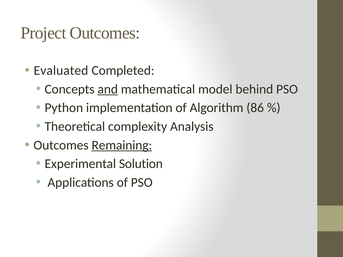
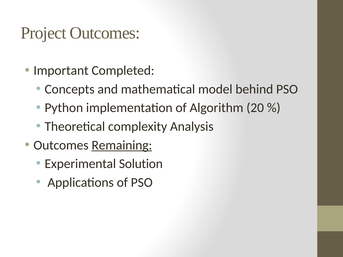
Evaluated: Evaluated -> Important
and underline: present -> none
86: 86 -> 20
